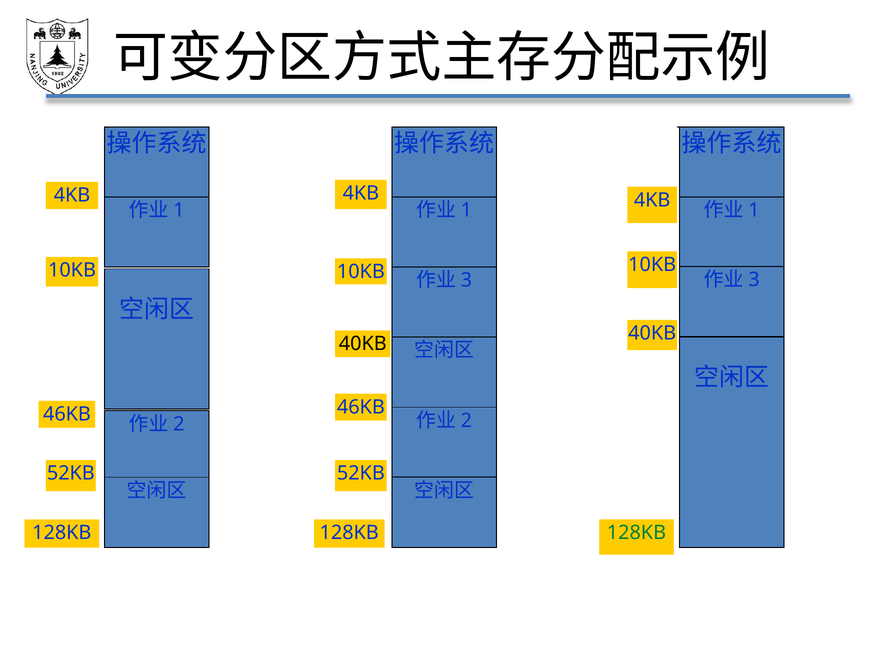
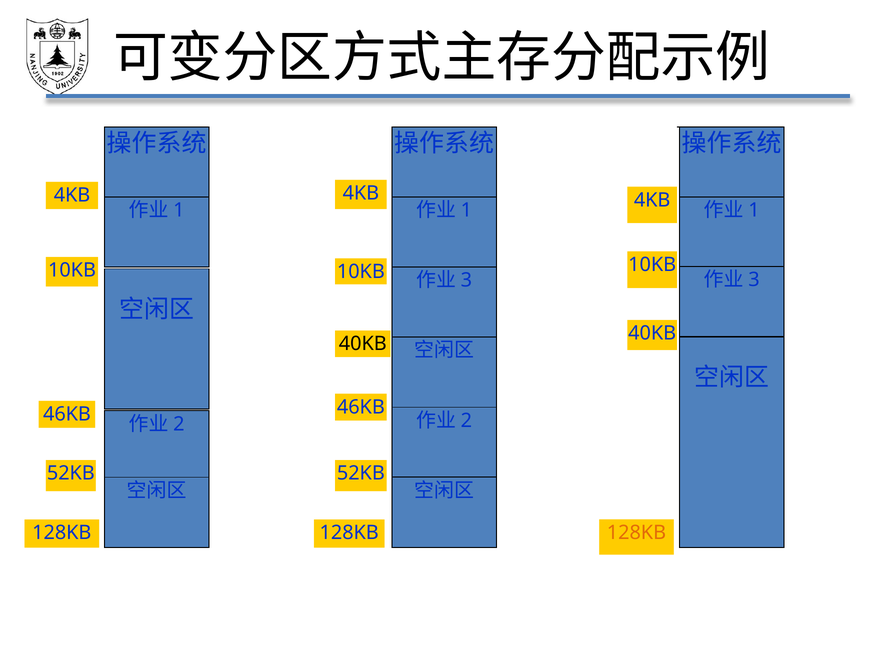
128KB at (636, 533) colour: green -> orange
